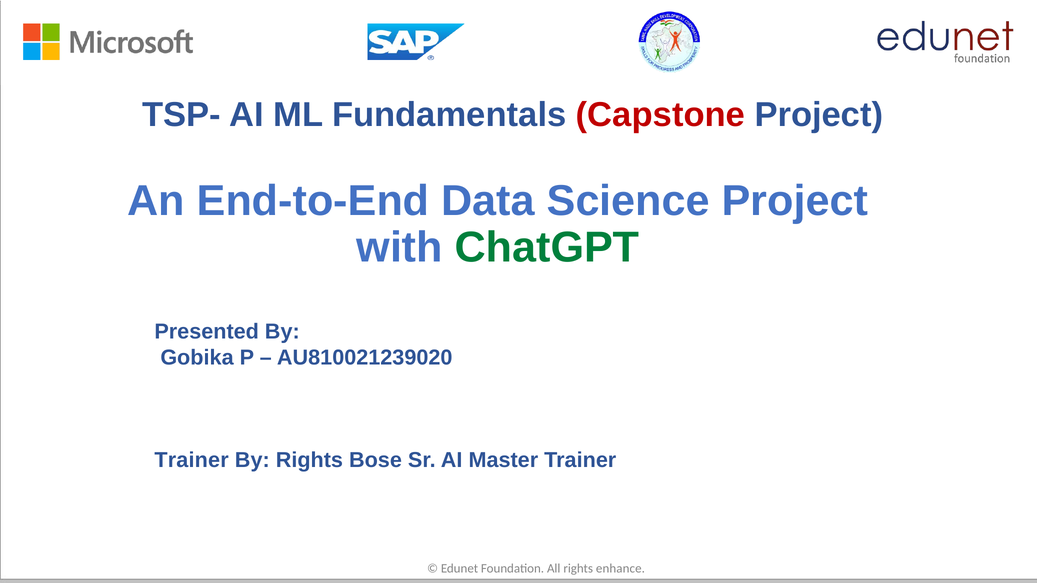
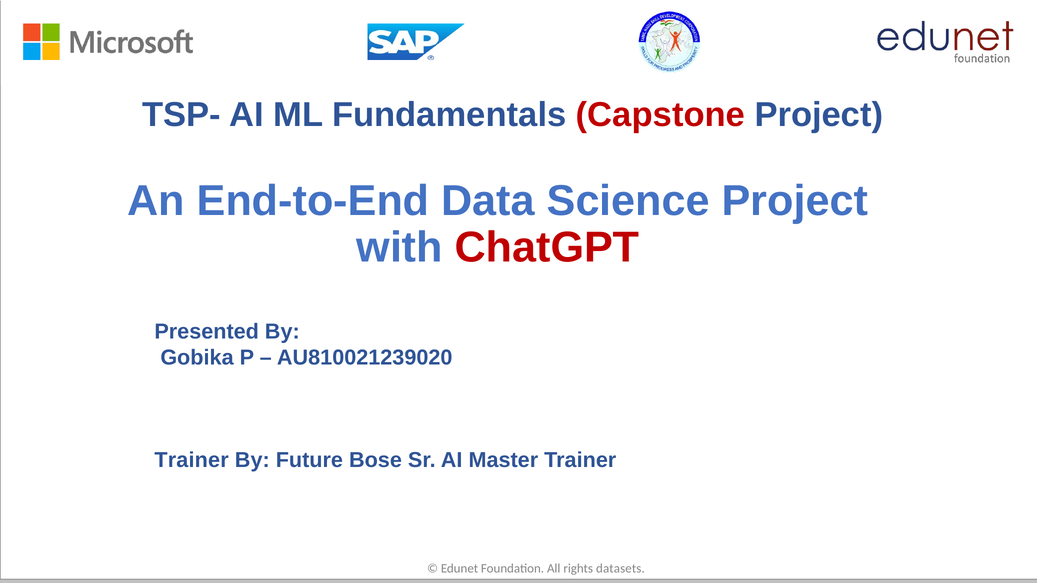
ChatGPT colour: green -> red
By Rights: Rights -> Future
enhance: enhance -> datasets
